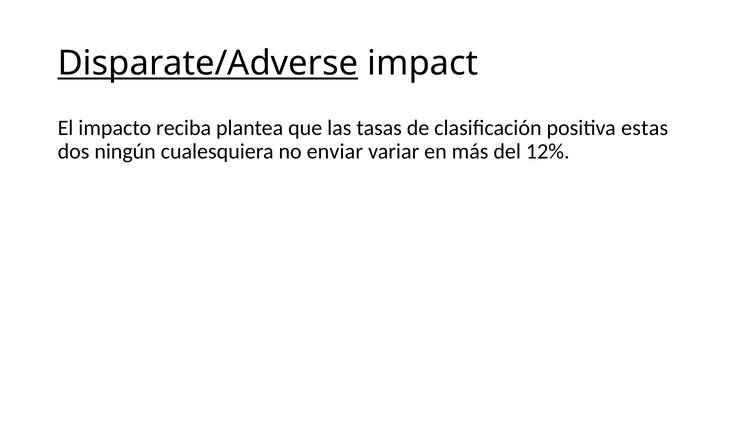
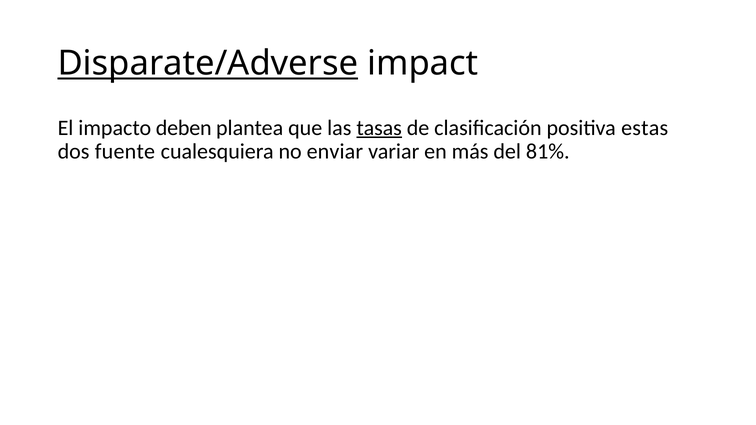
reciba: reciba -> deben
tasas underline: none -> present
ningún: ningún -> fuente
12%: 12% -> 81%
